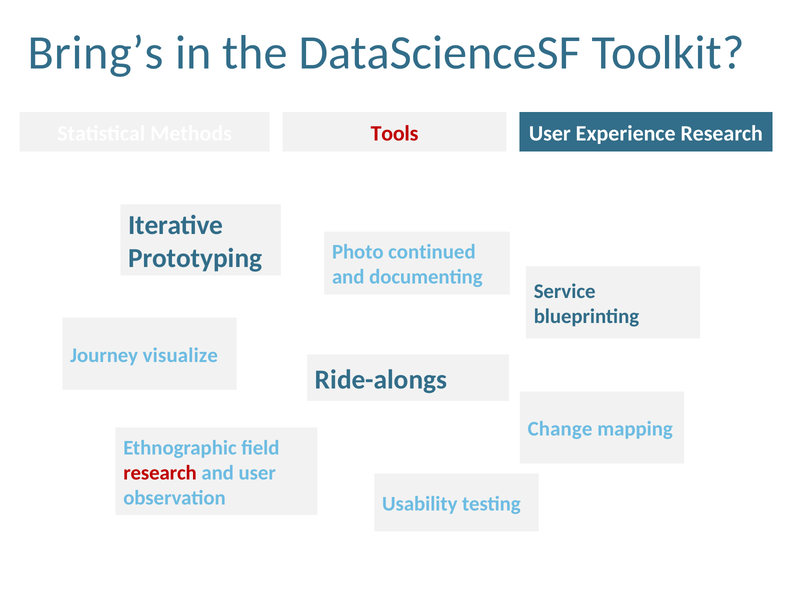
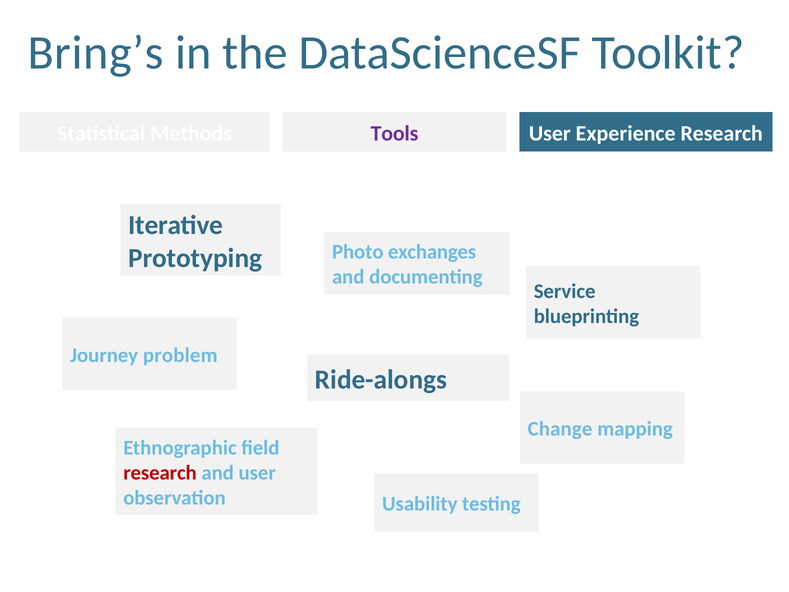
Tools colour: red -> purple
continued: continued -> exchanges
visualize: visualize -> problem
